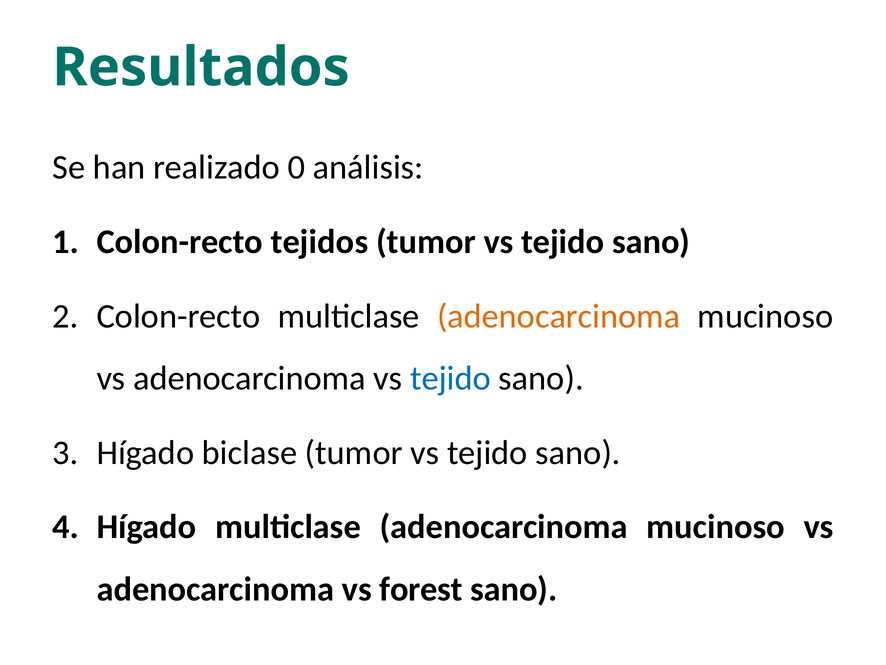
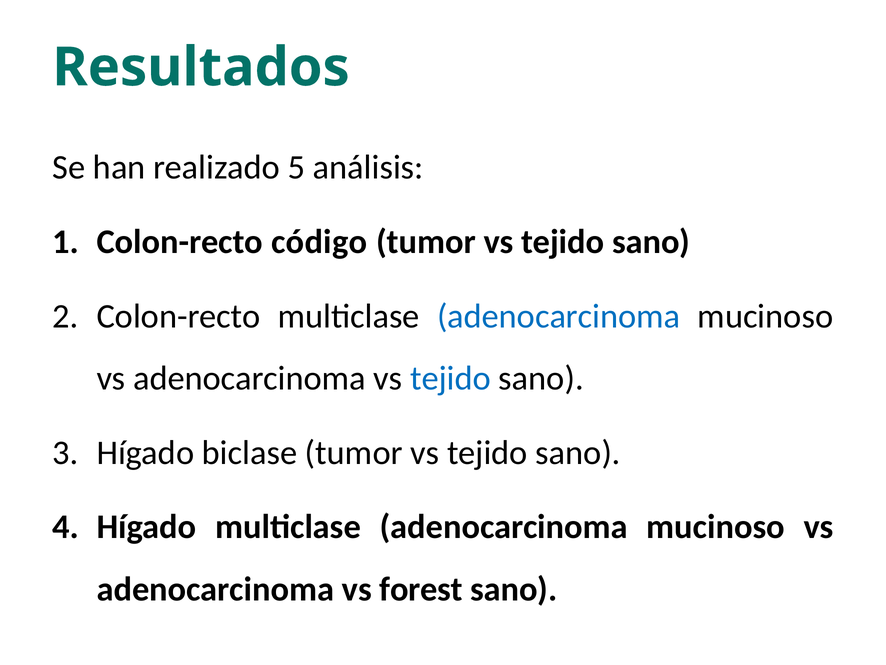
0: 0 -> 5
tejidos: tejidos -> código
adenocarcinoma at (559, 316) colour: orange -> blue
